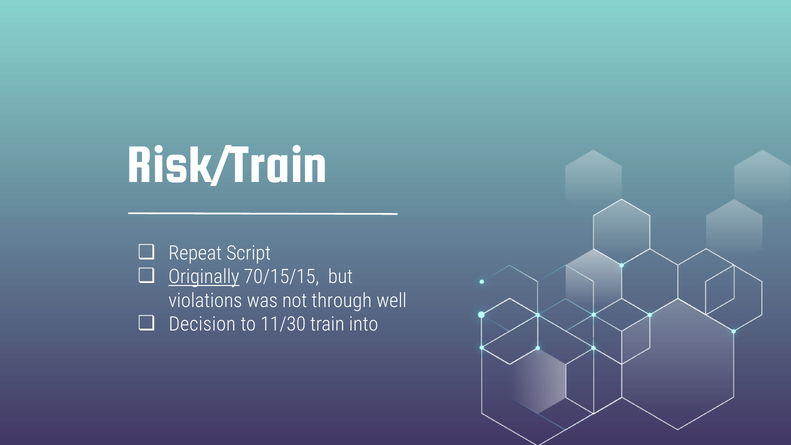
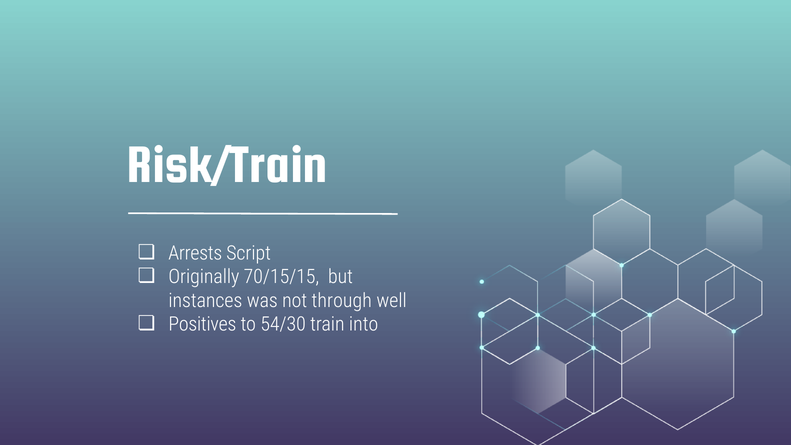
Repeat: Repeat -> Arrests
Originally underline: present -> none
violations: violations -> instances
Decision: Decision -> Positives
11/30: 11/30 -> 54/30
